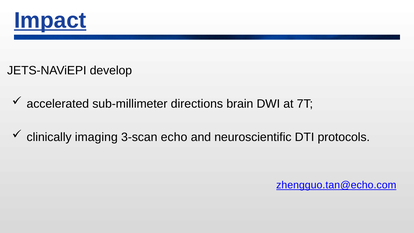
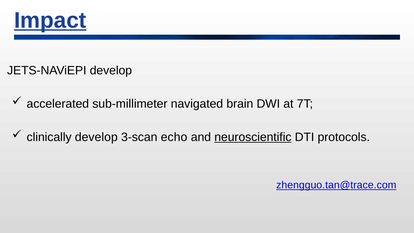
directions: directions -> navigated
clinically imaging: imaging -> develop
neuroscientific underline: none -> present
zhengguo.tan@echo.com: zhengguo.tan@echo.com -> zhengguo.tan@trace.com
